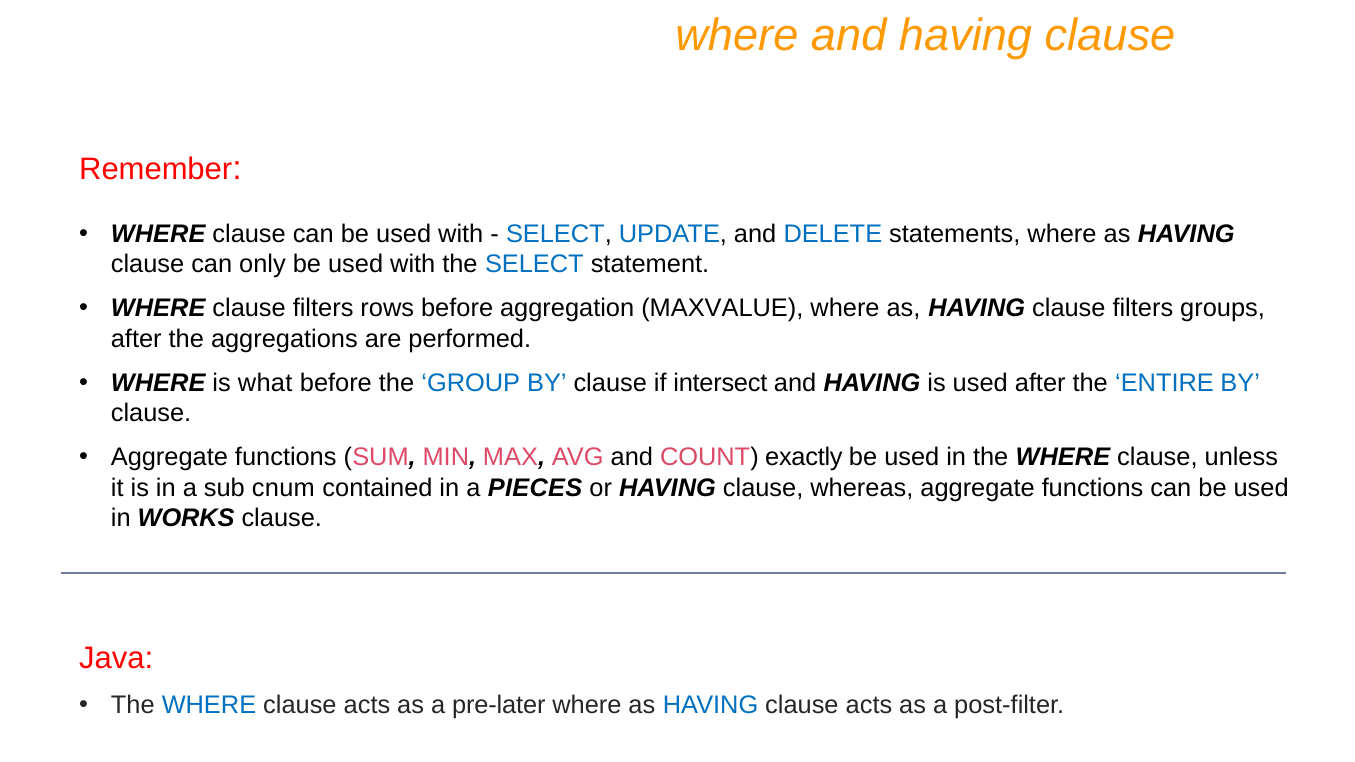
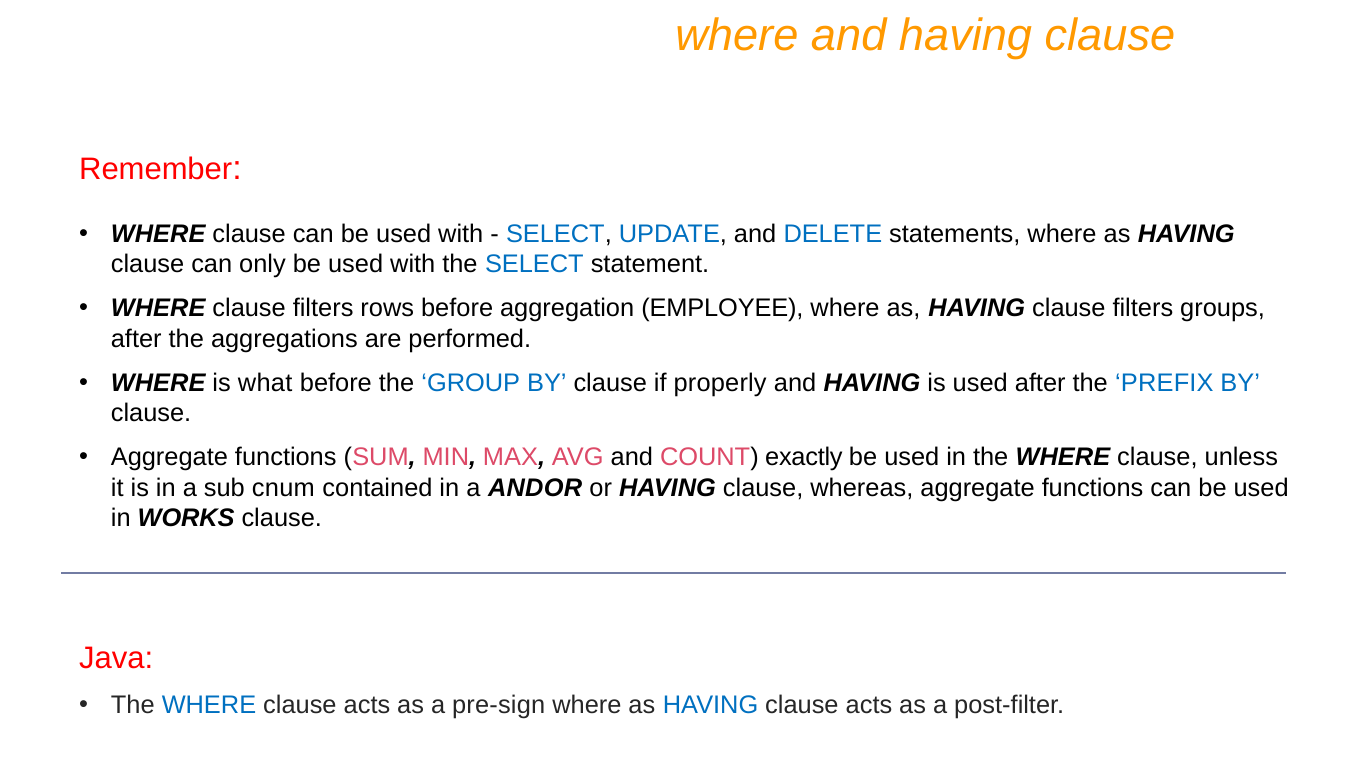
MAXVALUE: MAXVALUE -> EMPLOYEE
intersect: intersect -> properly
ENTIRE: ENTIRE -> PREFIX
PIECES: PIECES -> ANDOR
pre-later: pre-later -> pre-sign
